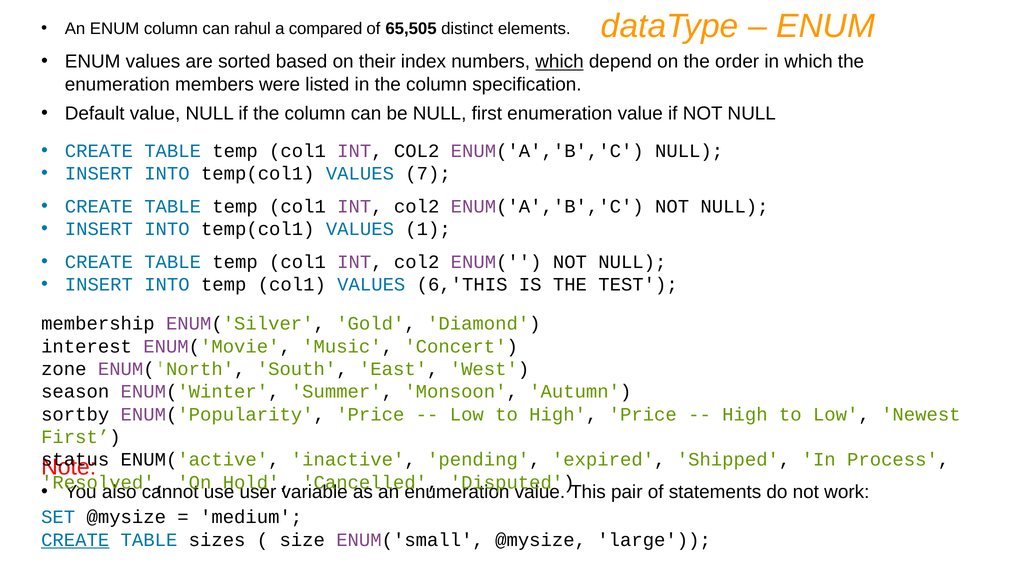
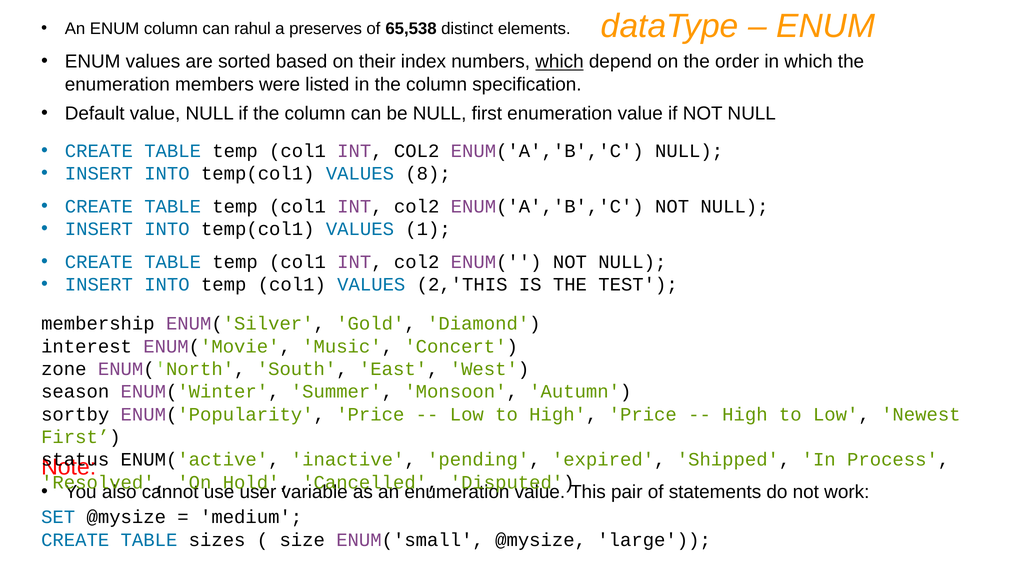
compared: compared -> preserves
65,505: 65,505 -> 65,538
7: 7 -> 8
6,'THIS: 6,'THIS -> 2,'THIS
CREATE at (75, 540) underline: present -> none
